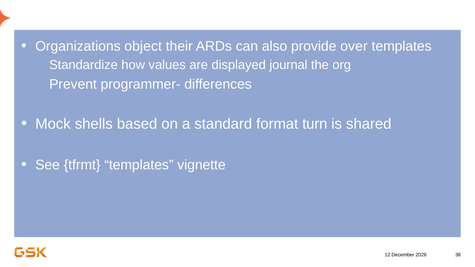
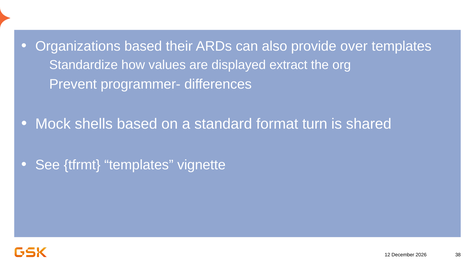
Organizations object: object -> based
journal: journal -> extract
